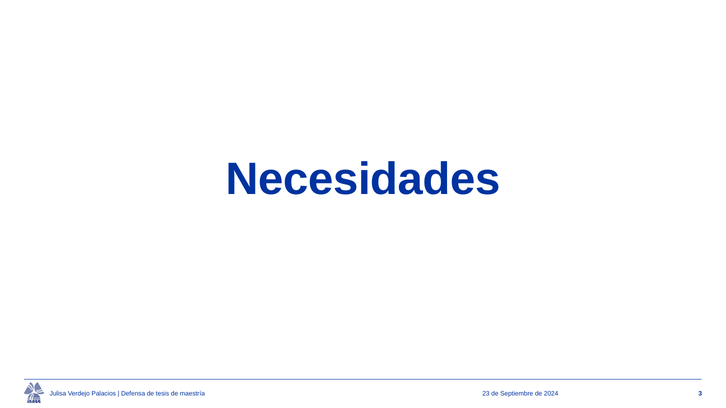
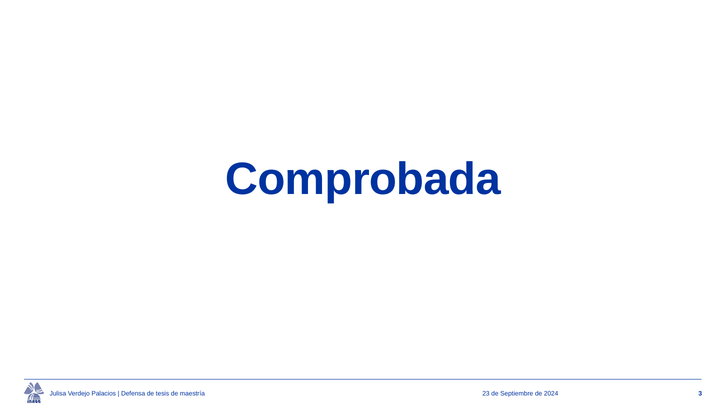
Necesidades: Necesidades -> Comprobada
